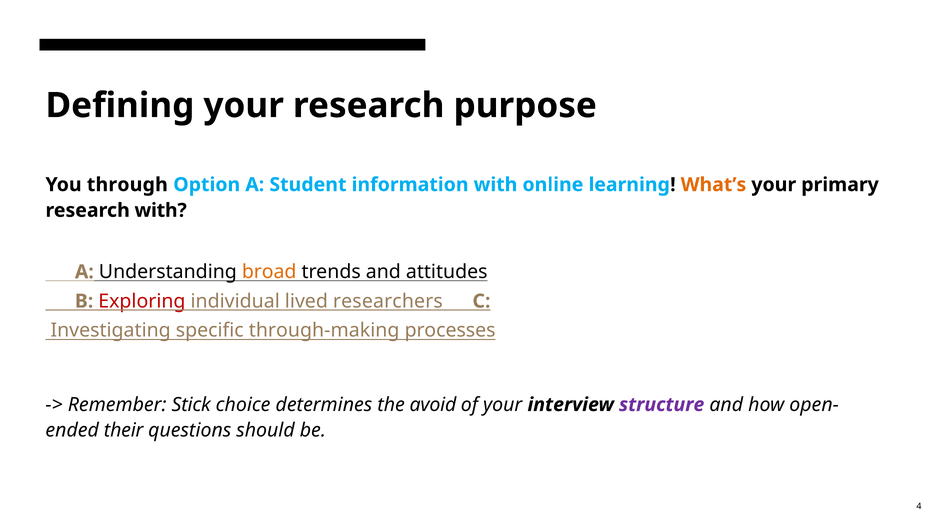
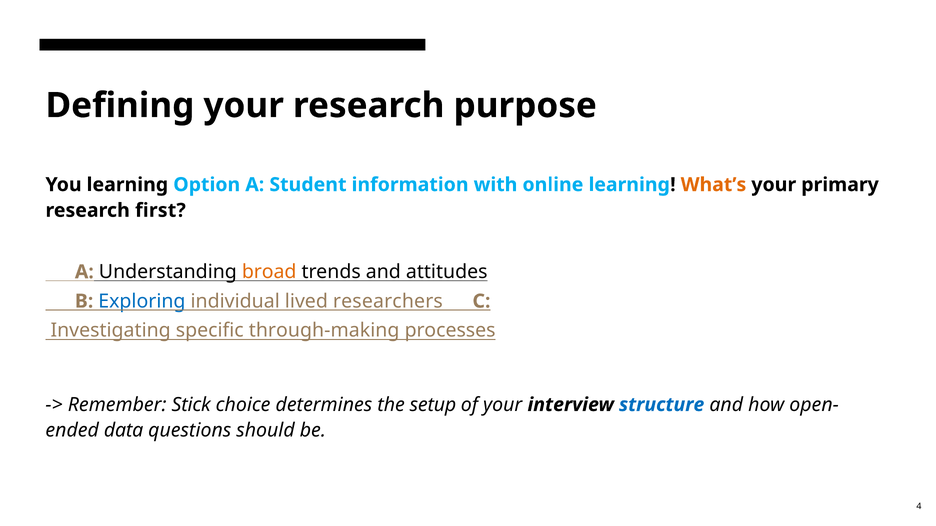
You through: through -> learning
research with: with -> first
Exploring colour: red -> blue
avoid: avoid -> setup
structure colour: purple -> blue
their: their -> data
